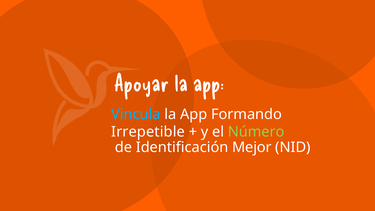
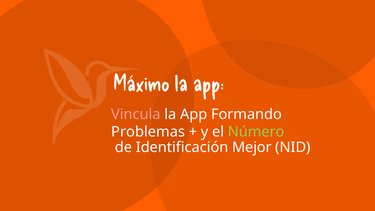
Apoyar: Apoyar -> Máximo
Vincula colour: light blue -> pink
Irrepetible: Irrepetible -> Problemas
